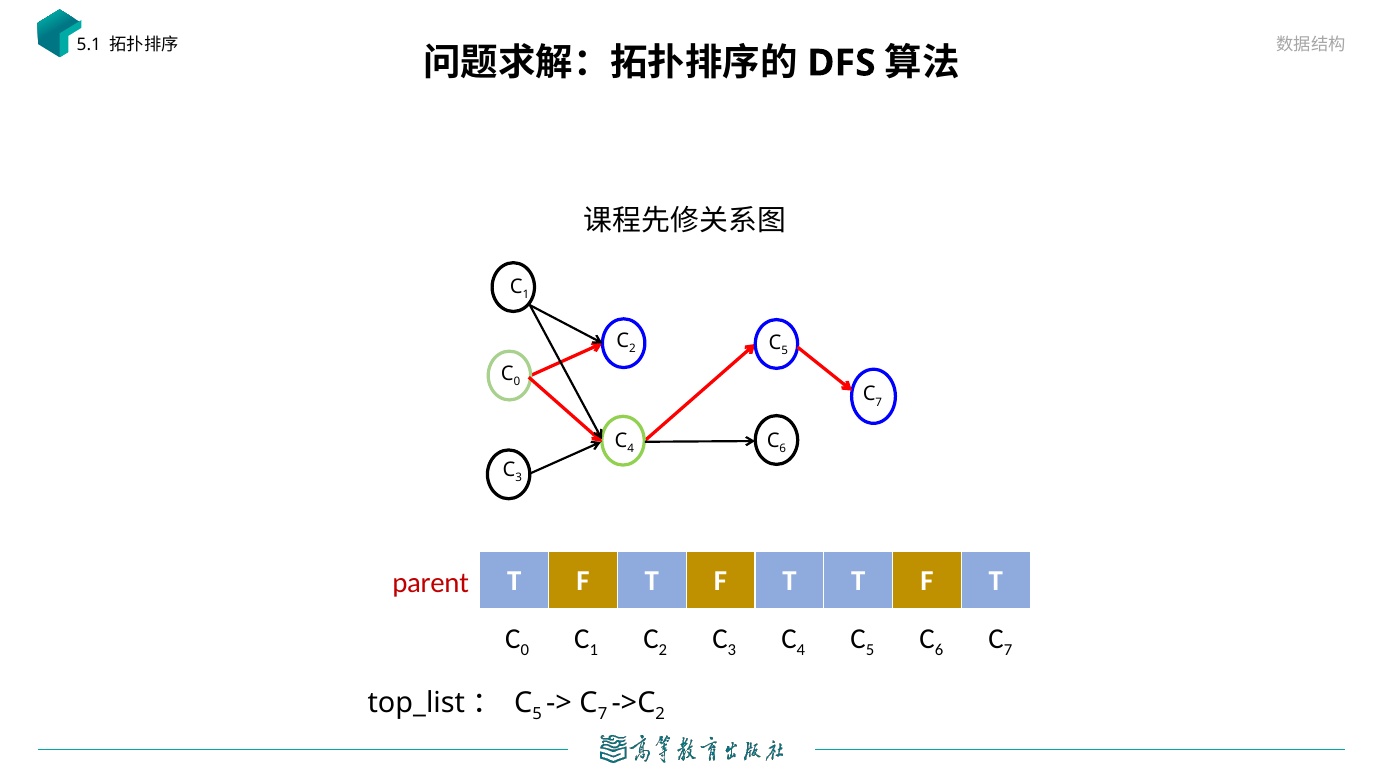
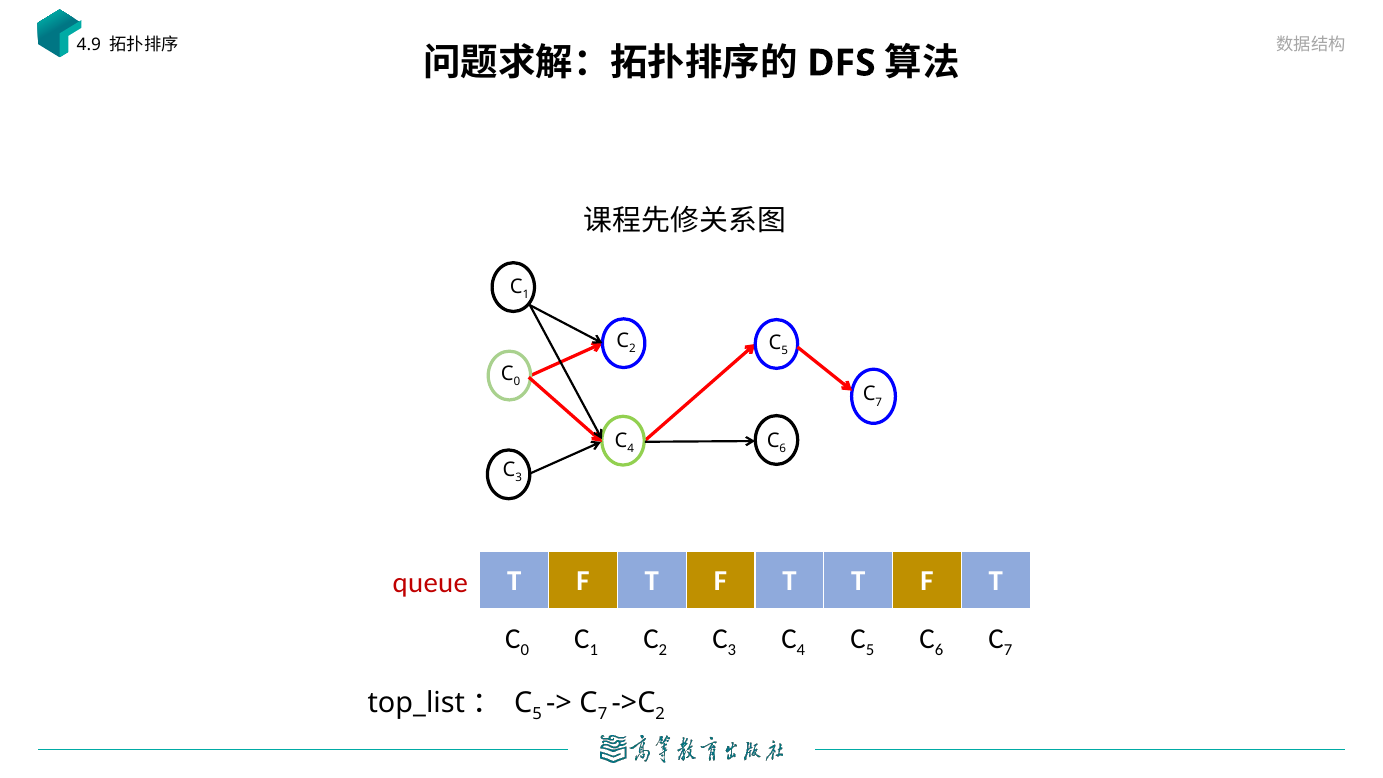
5.1: 5.1 -> 4.9
parent: parent -> queue
